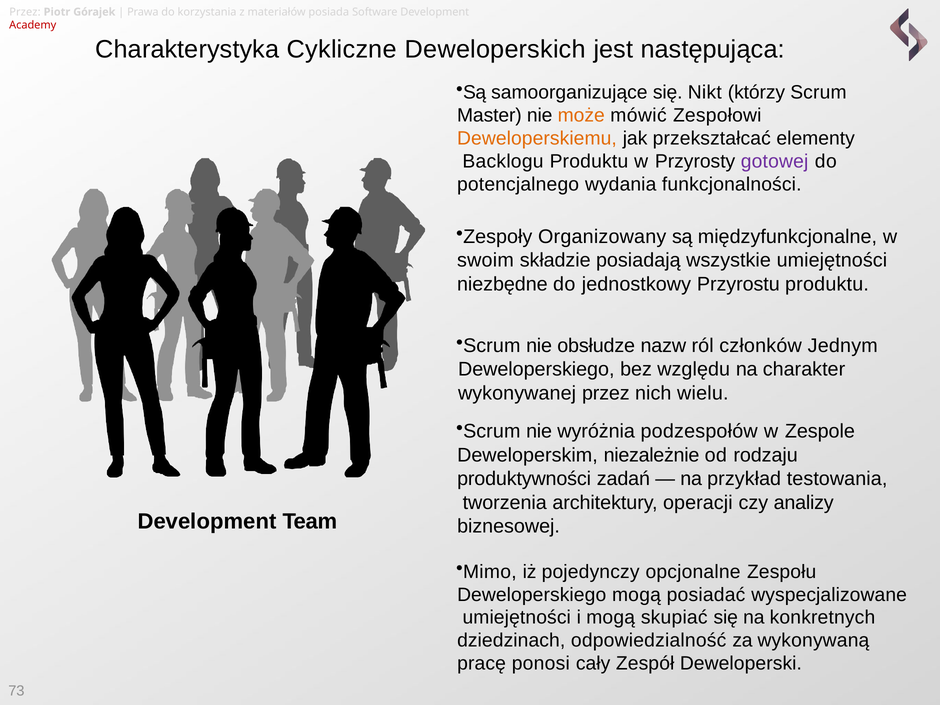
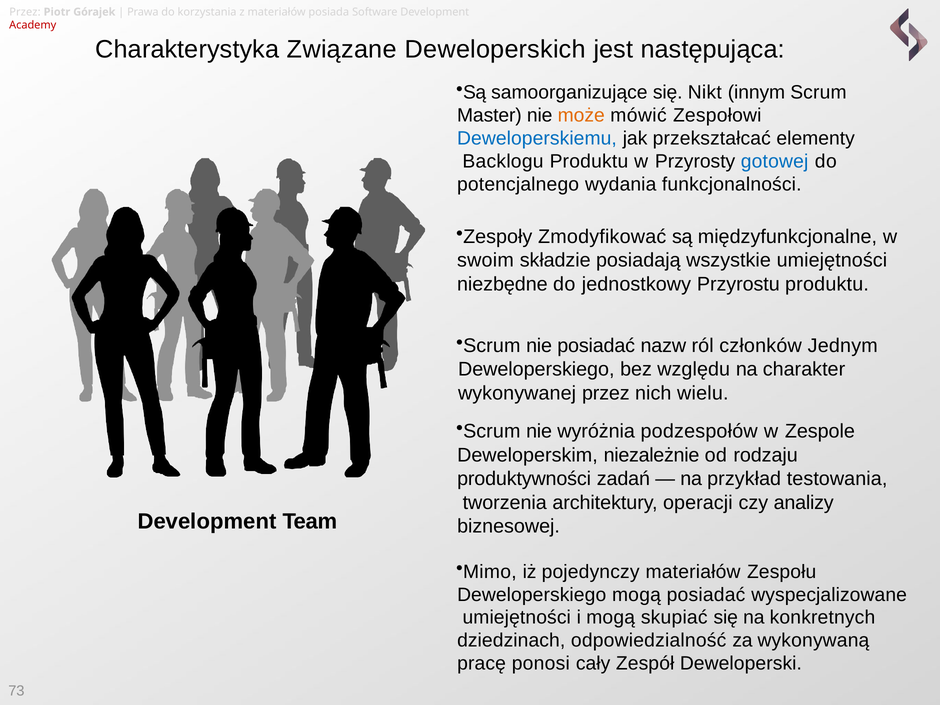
Cykliczne: Cykliczne -> Związane
którzy: którzy -> innym
Deweloperskiemu colour: orange -> blue
gotowej colour: purple -> blue
Organizowany: Organizowany -> Zmodyfikować
nie obsłudze: obsłudze -> posiadać
pojedynczy opcjonalne: opcjonalne -> materiałów
